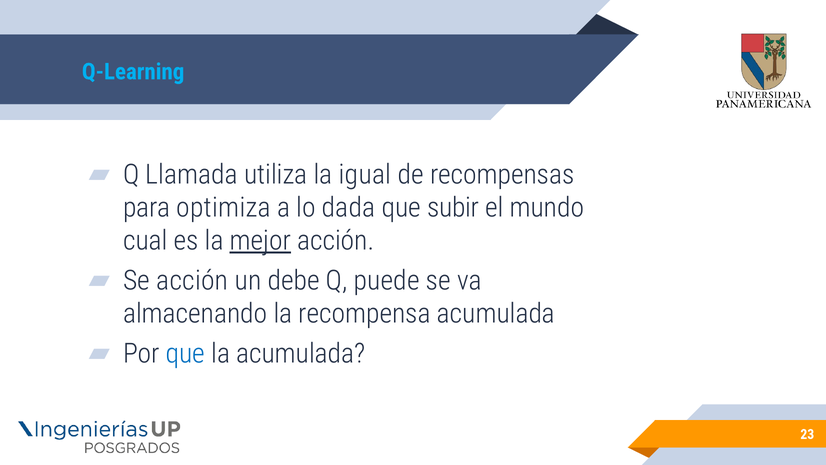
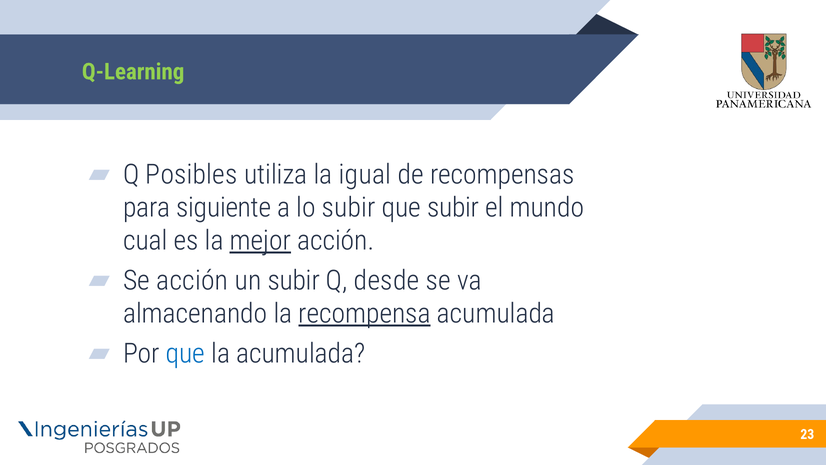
Q-Learning colour: light blue -> light green
Llamada: Llamada -> Posibles
optimiza: optimiza -> siguiente
lo dada: dada -> subir
un debe: debe -> subir
puede: puede -> desde
recompensa underline: none -> present
